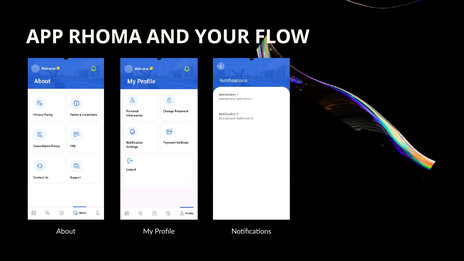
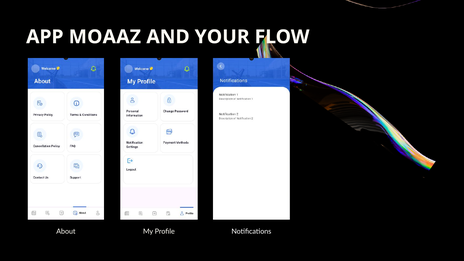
RHOMA: RHOMA -> MOAAZ
